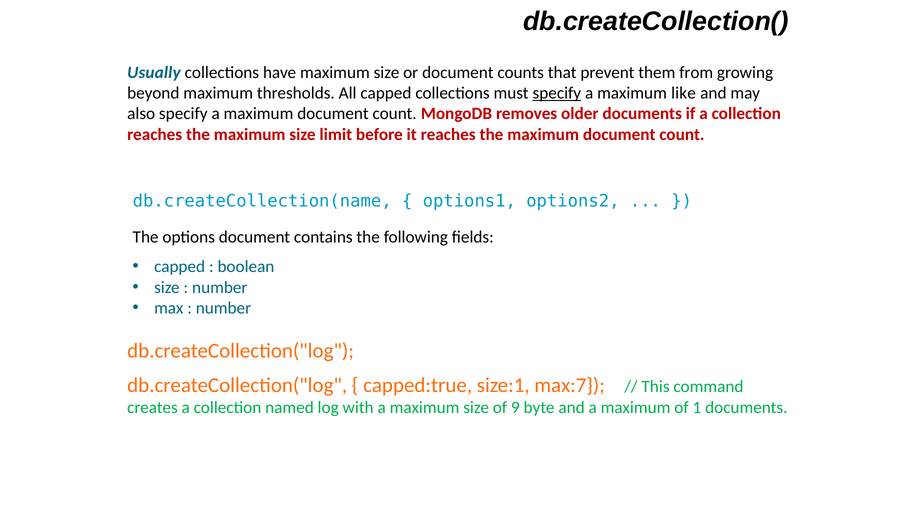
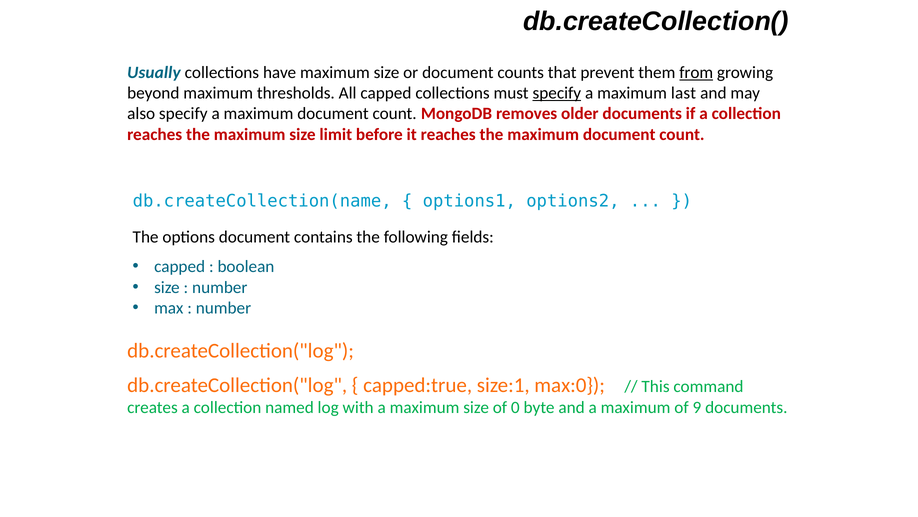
from underline: none -> present
like: like -> last
max:7: max:7 -> max:0
9: 9 -> 0
1: 1 -> 9
